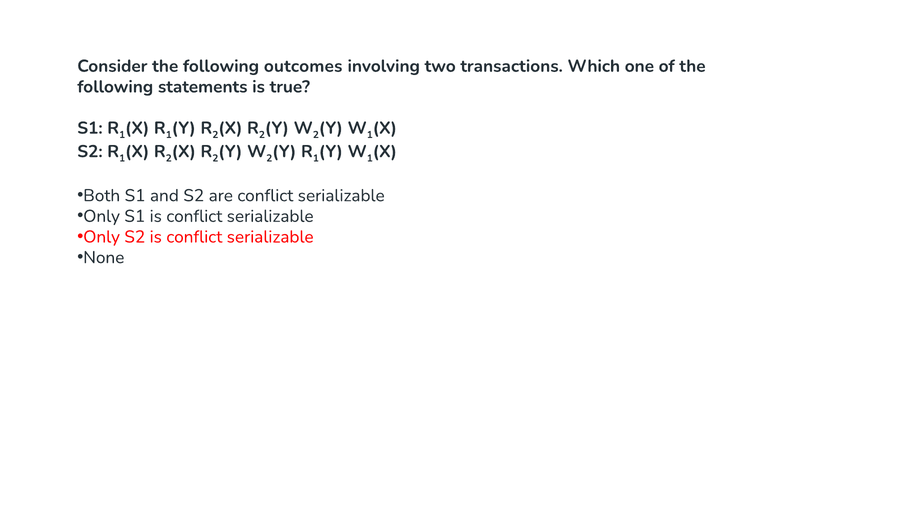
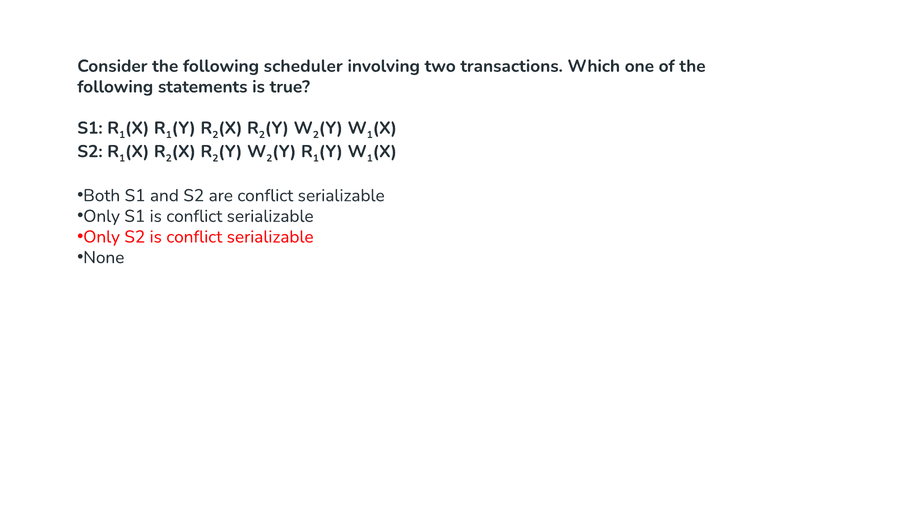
outcomes: outcomes -> scheduler
